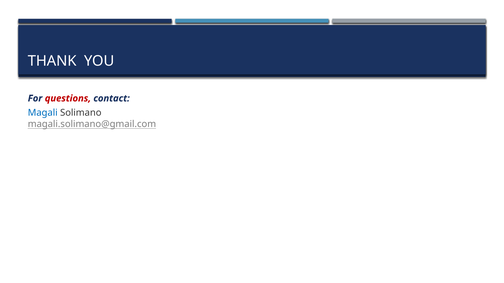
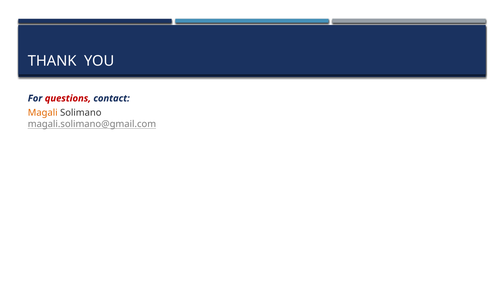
Magali colour: blue -> orange
